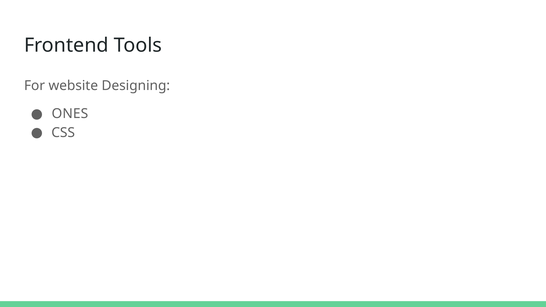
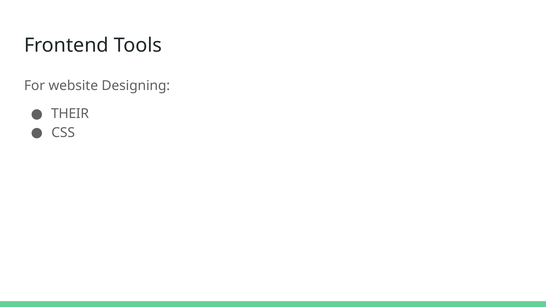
ONES: ONES -> THEIR
